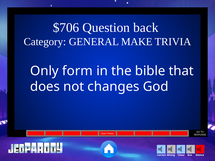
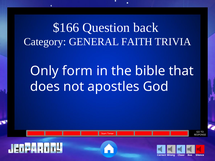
$706: $706 -> $166
MAKE: MAKE -> FAITH
changes: changes -> apostles
